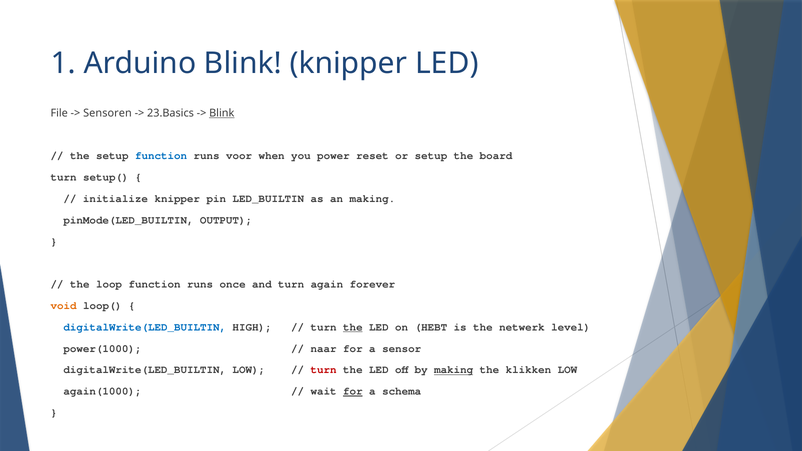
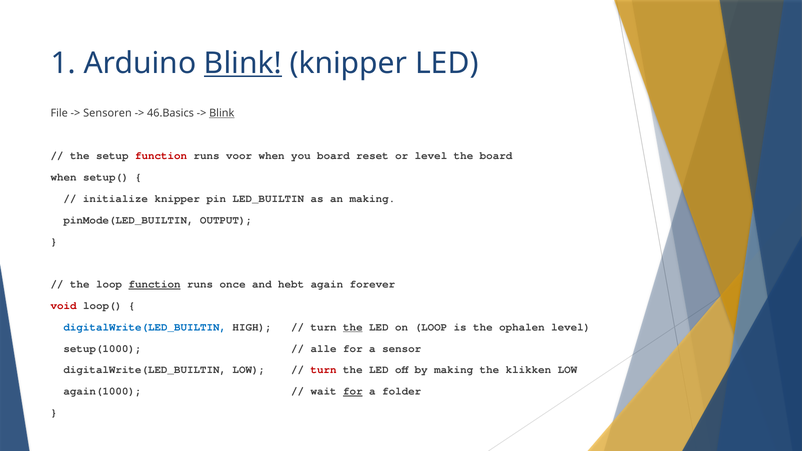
Blink at (243, 63) underline: none -> present
23.Basics: 23.Basics -> 46.Basics
function at (161, 156) colour: blue -> red
you power: power -> board
or setup: setup -> level
turn at (64, 177): turn -> when
function at (155, 284) underline: none -> present
and turn: turn -> hebt
void colour: orange -> red
on HEBT: HEBT -> LOOP
netwerk: netwerk -> ophalen
power(1000: power(1000 -> setup(1000
naar: naar -> alle
making at (454, 370) underline: present -> none
schema: schema -> folder
